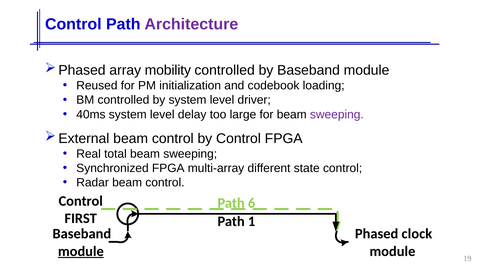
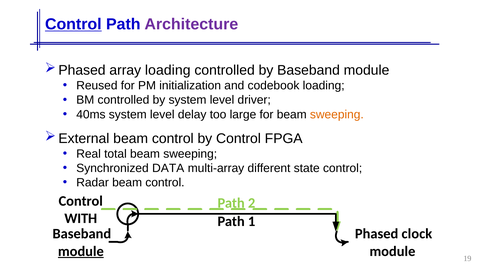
Control at (73, 24) underline: none -> present
array mobility: mobility -> loading
sweeping at (337, 114) colour: purple -> orange
Synchronized FPGA: FPGA -> DATA
6: 6 -> 2
FIRST: FIRST -> WITH
